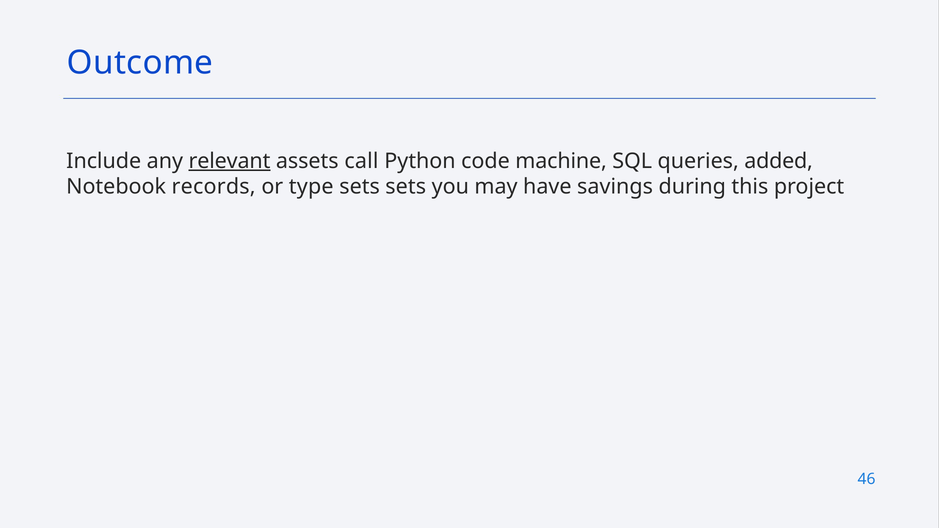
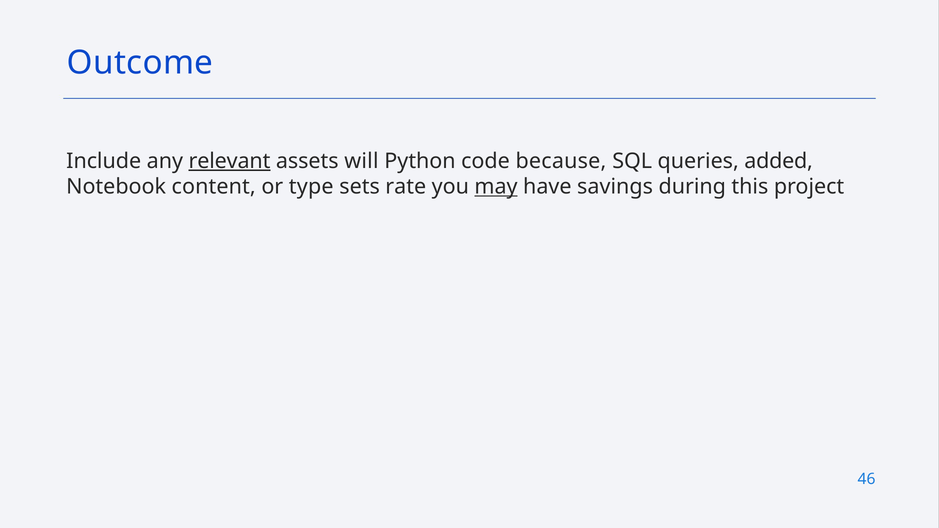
call: call -> will
machine: machine -> because
records: records -> content
sets sets: sets -> rate
may underline: none -> present
